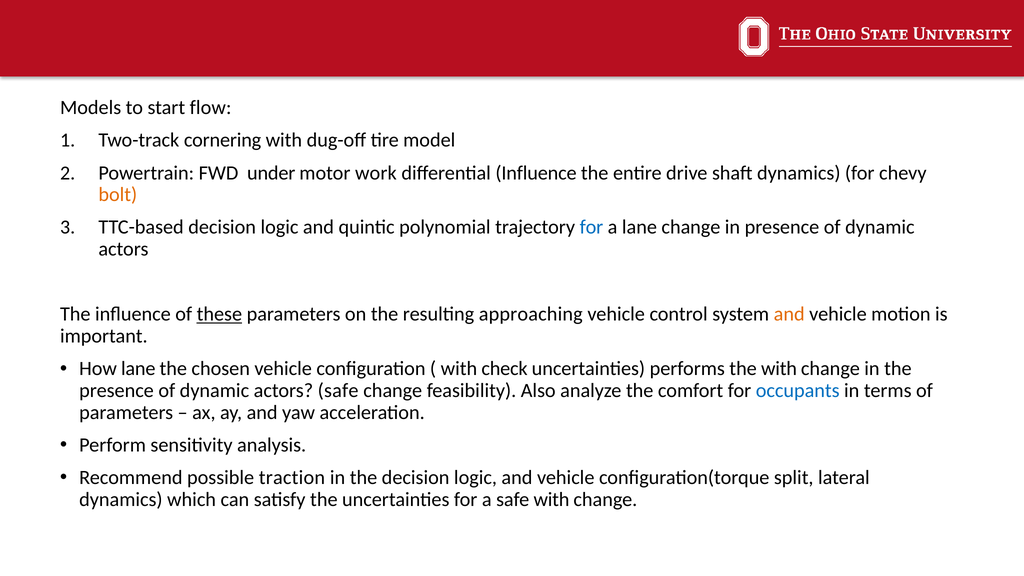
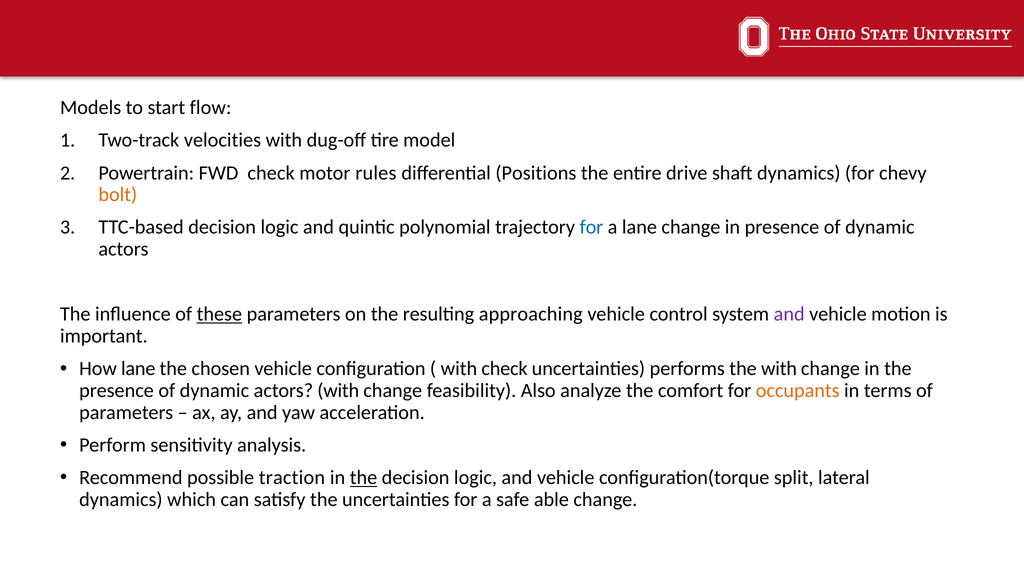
cornering: cornering -> velocities
FWD under: under -> check
work: work -> rules
differential Influence: Influence -> Positions
and at (789, 314) colour: orange -> purple
actors safe: safe -> with
occupants colour: blue -> orange
the at (363, 478) underline: none -> present
safe with: with -> able
